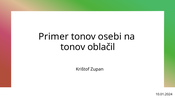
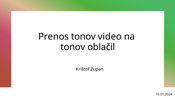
Primer: Primer -> Prenos
osebi: osebi -> video
